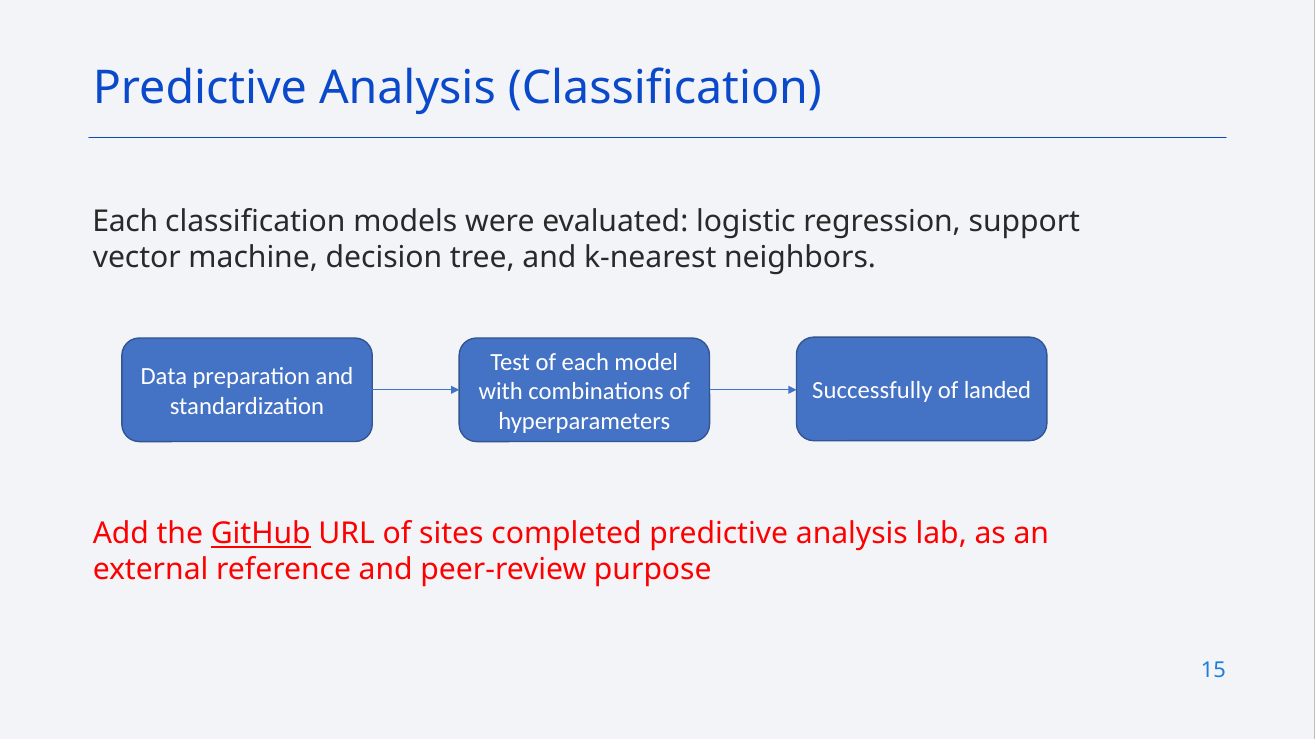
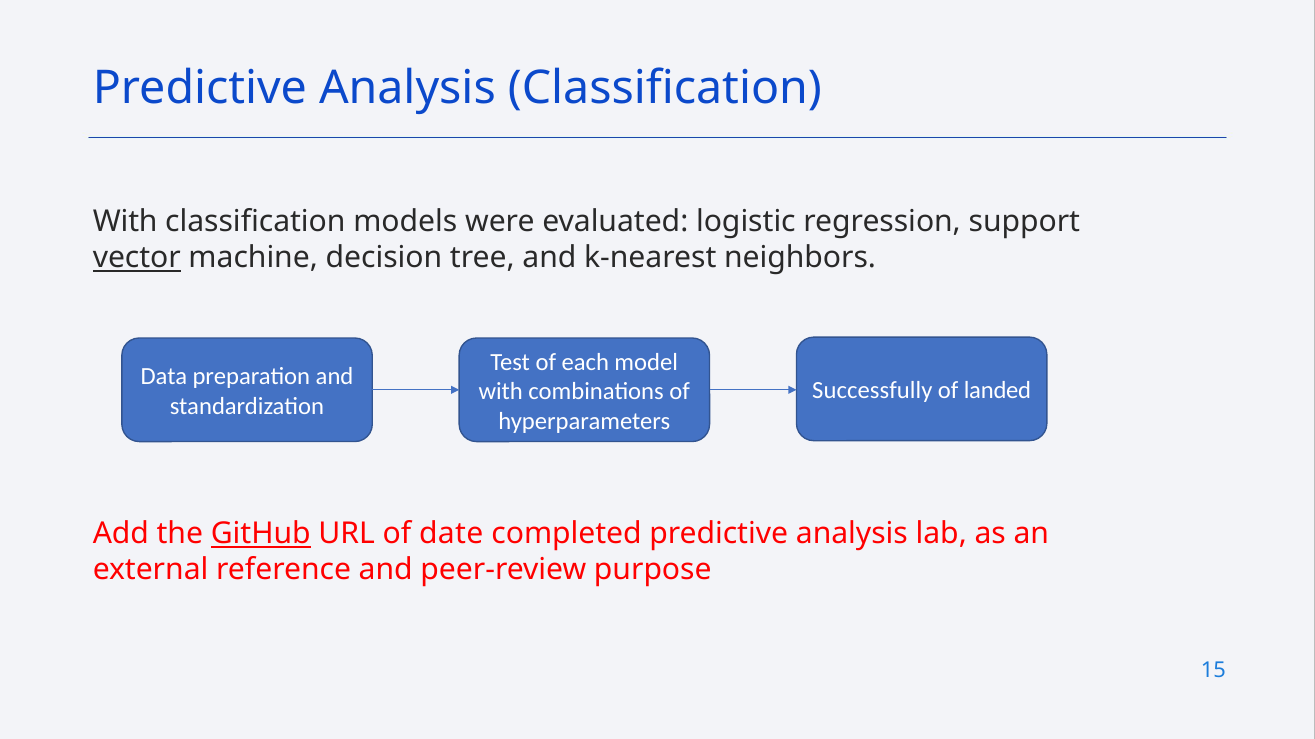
Each at (125, 222): Each -> With
vector underline: none -> present
sites: sites -> date
